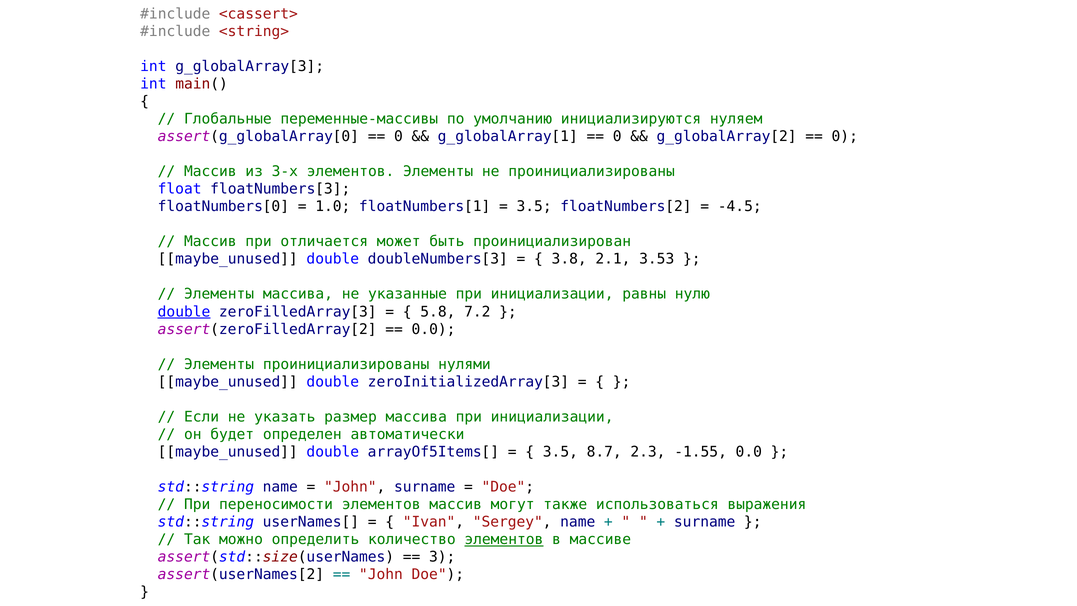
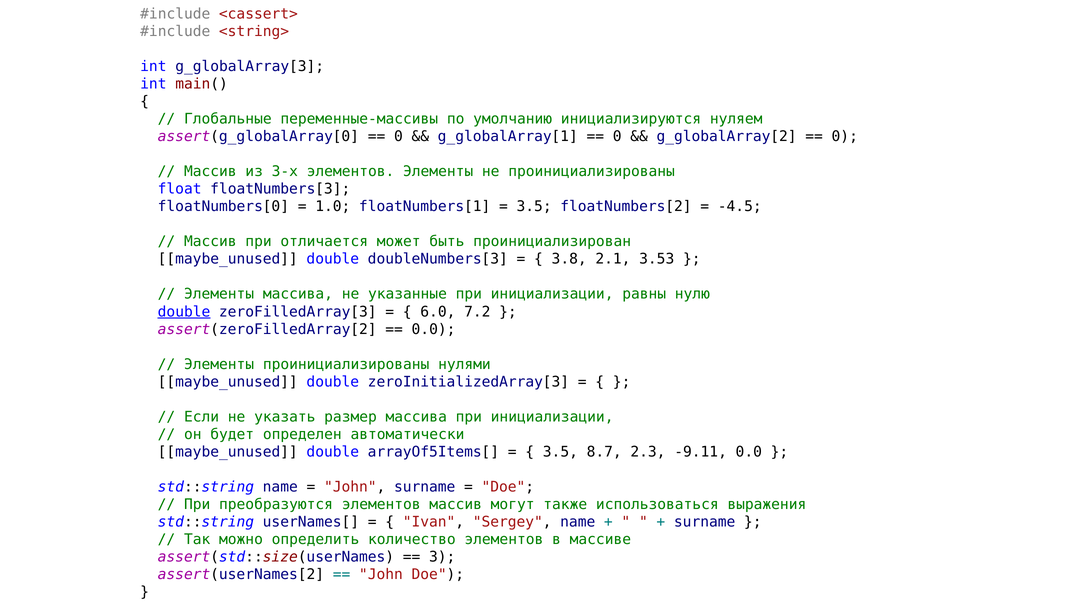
5.8: 5.8 -> 6.0
-1.55: -1.55 -> -9.11
переносимости: переносимости -> преобразуются
элементов at (504, 539) underline: present -> none
